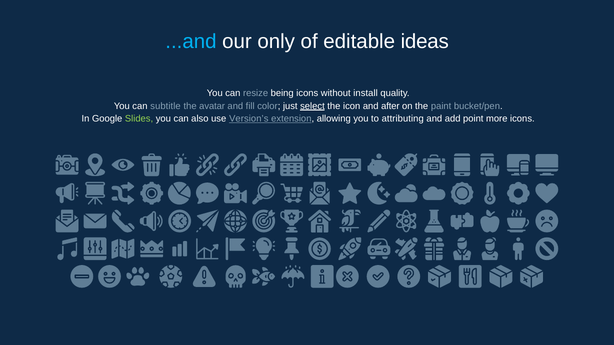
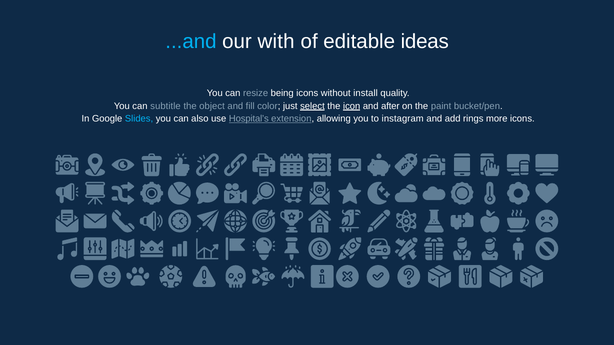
only: only -> with
avatar: avatar -> object
icon underline: none -> present
Slides colour: light green -> light blue
Version’s: Version’s -> Hospital’s
attributing: attributing -> instagram
point: point -> rings
